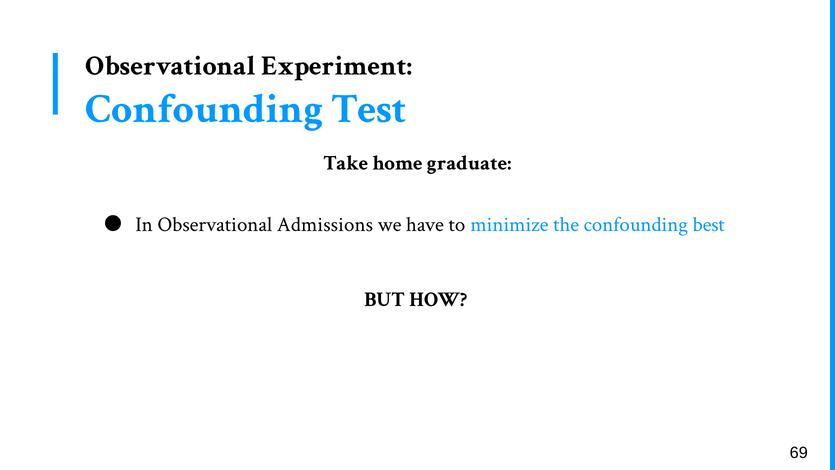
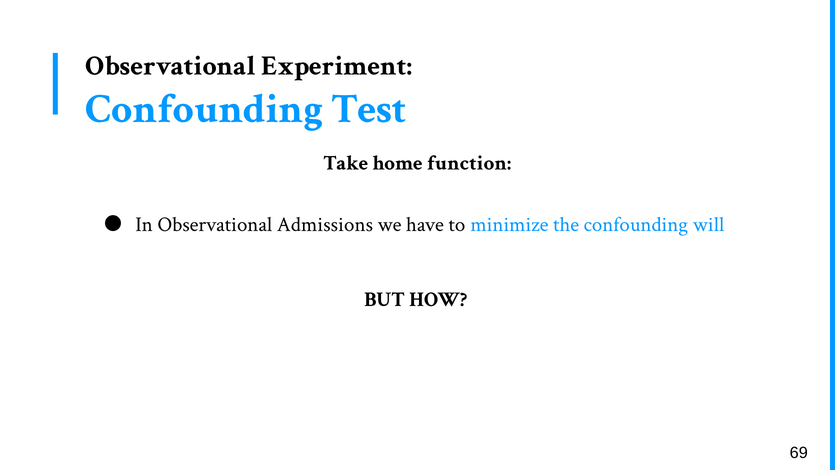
graduate: graduate -> function
best: best -> will
